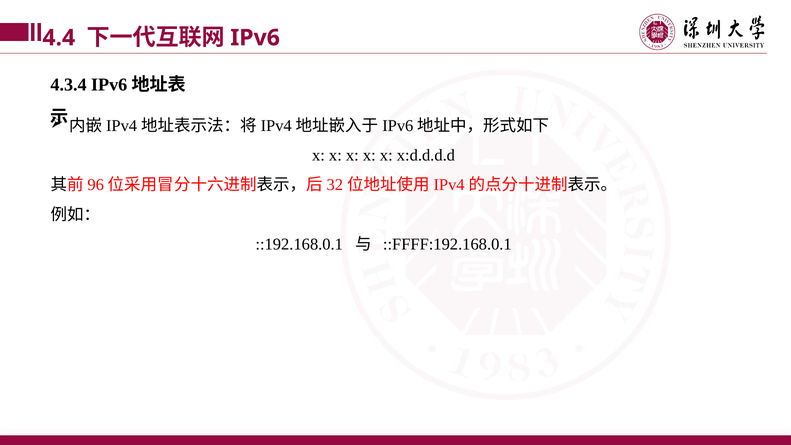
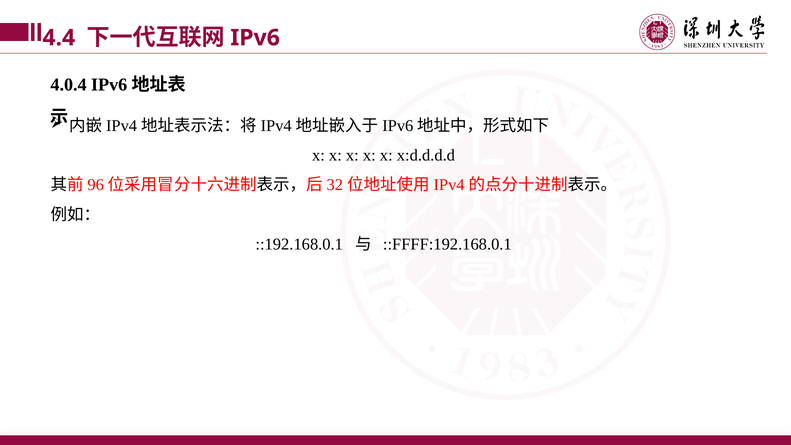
4.3.4: 4.3.4 -> 4.0.4
